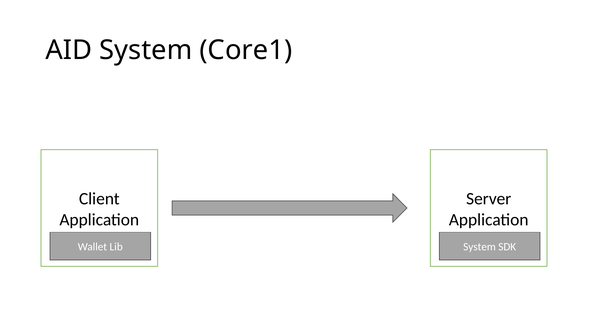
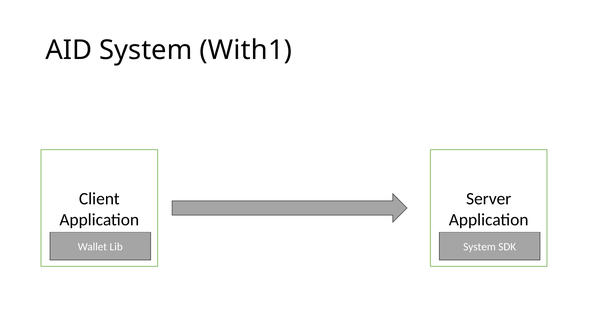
Core1: Core1 -> With1
